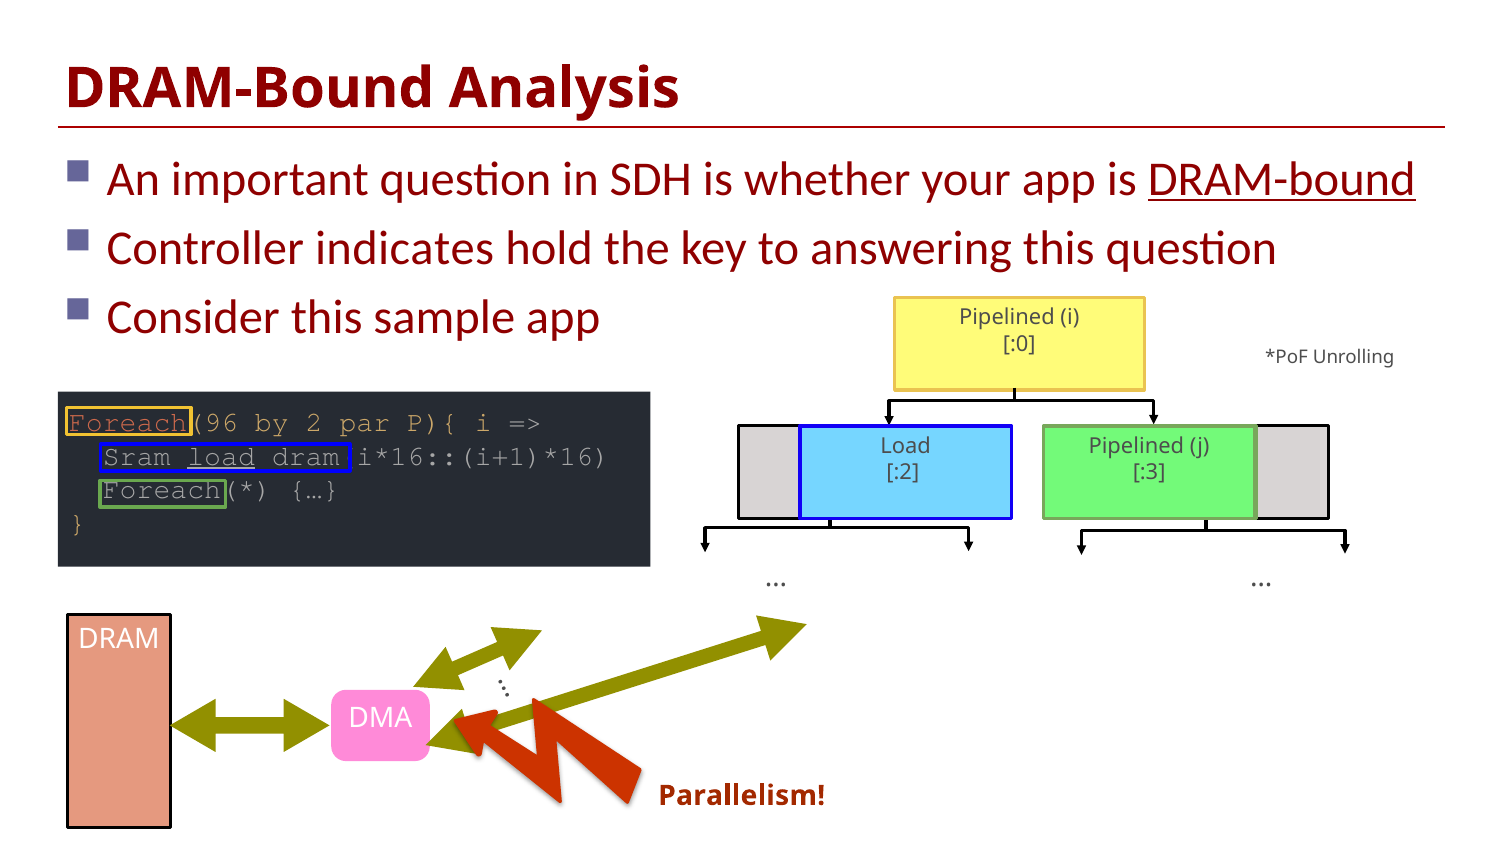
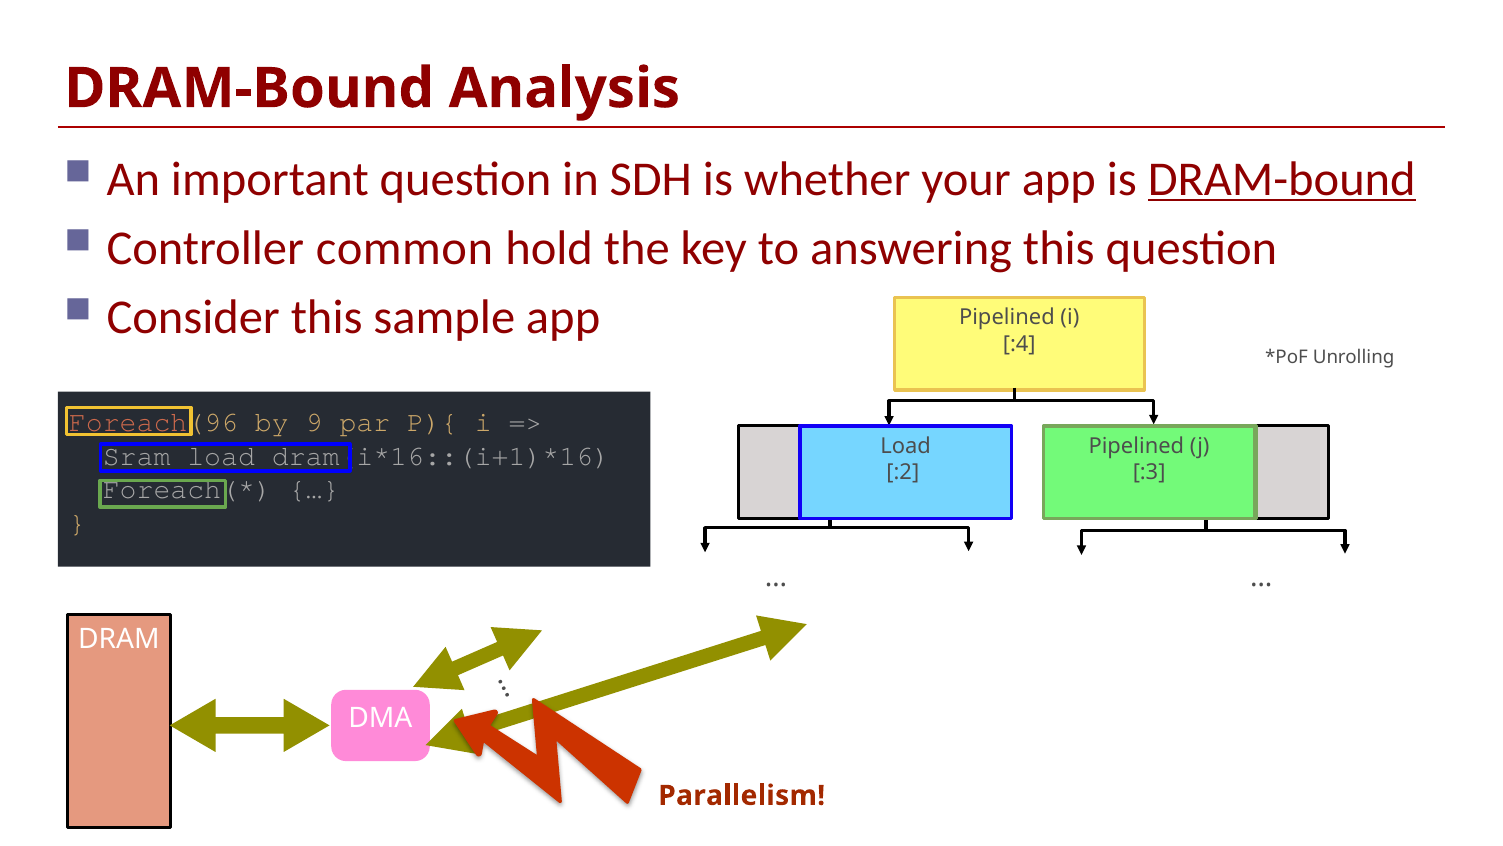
indicates: indicates -> common
:0: :0 -> :4
2: 2 -> 9
load at (221, 455) underline: present -> none
